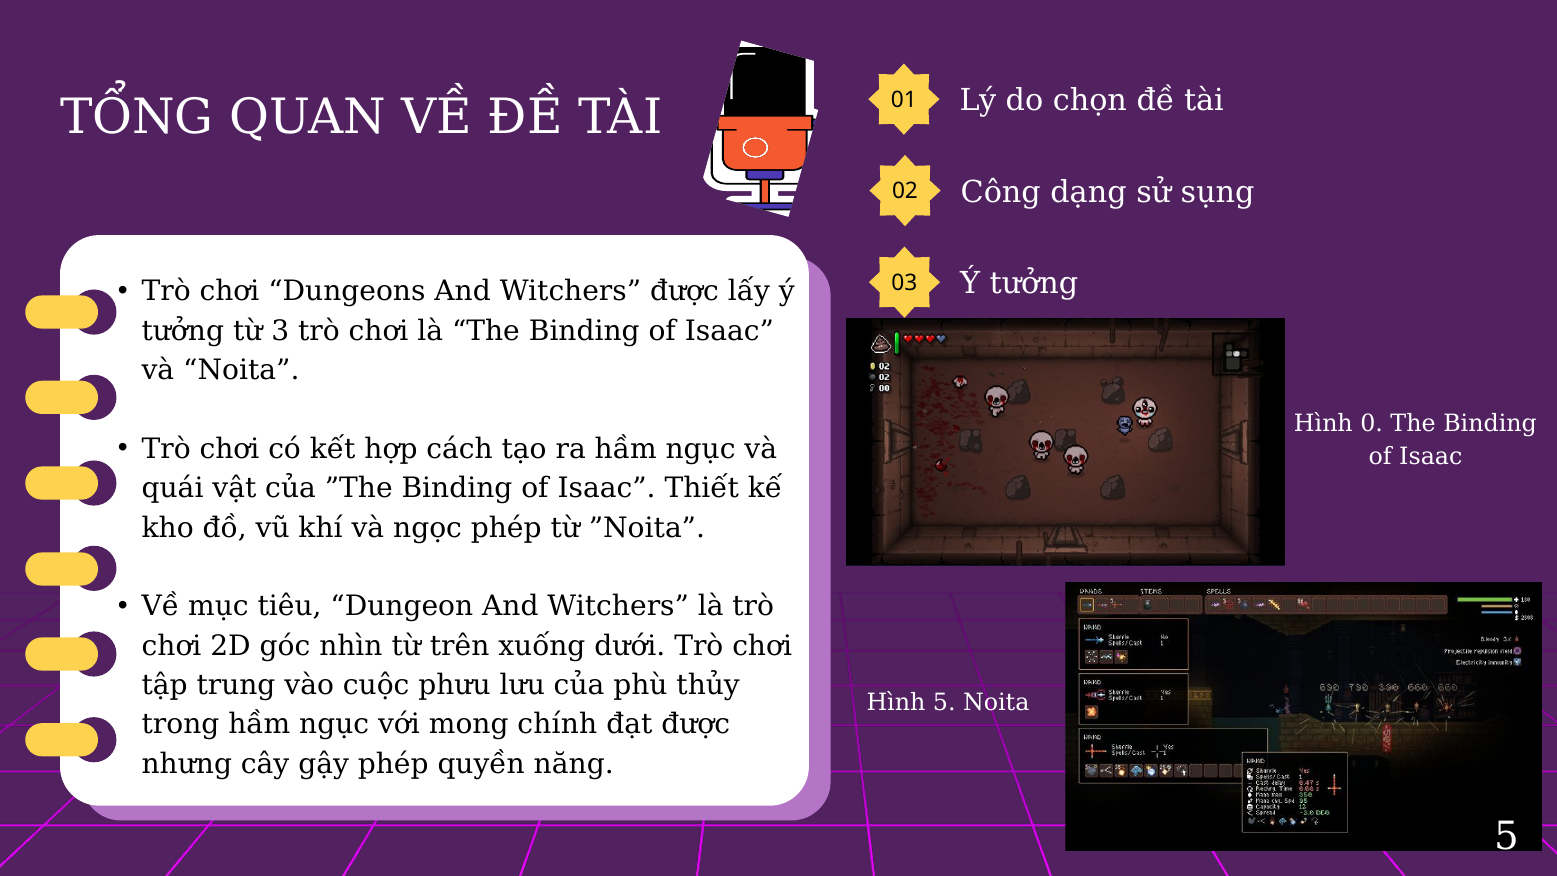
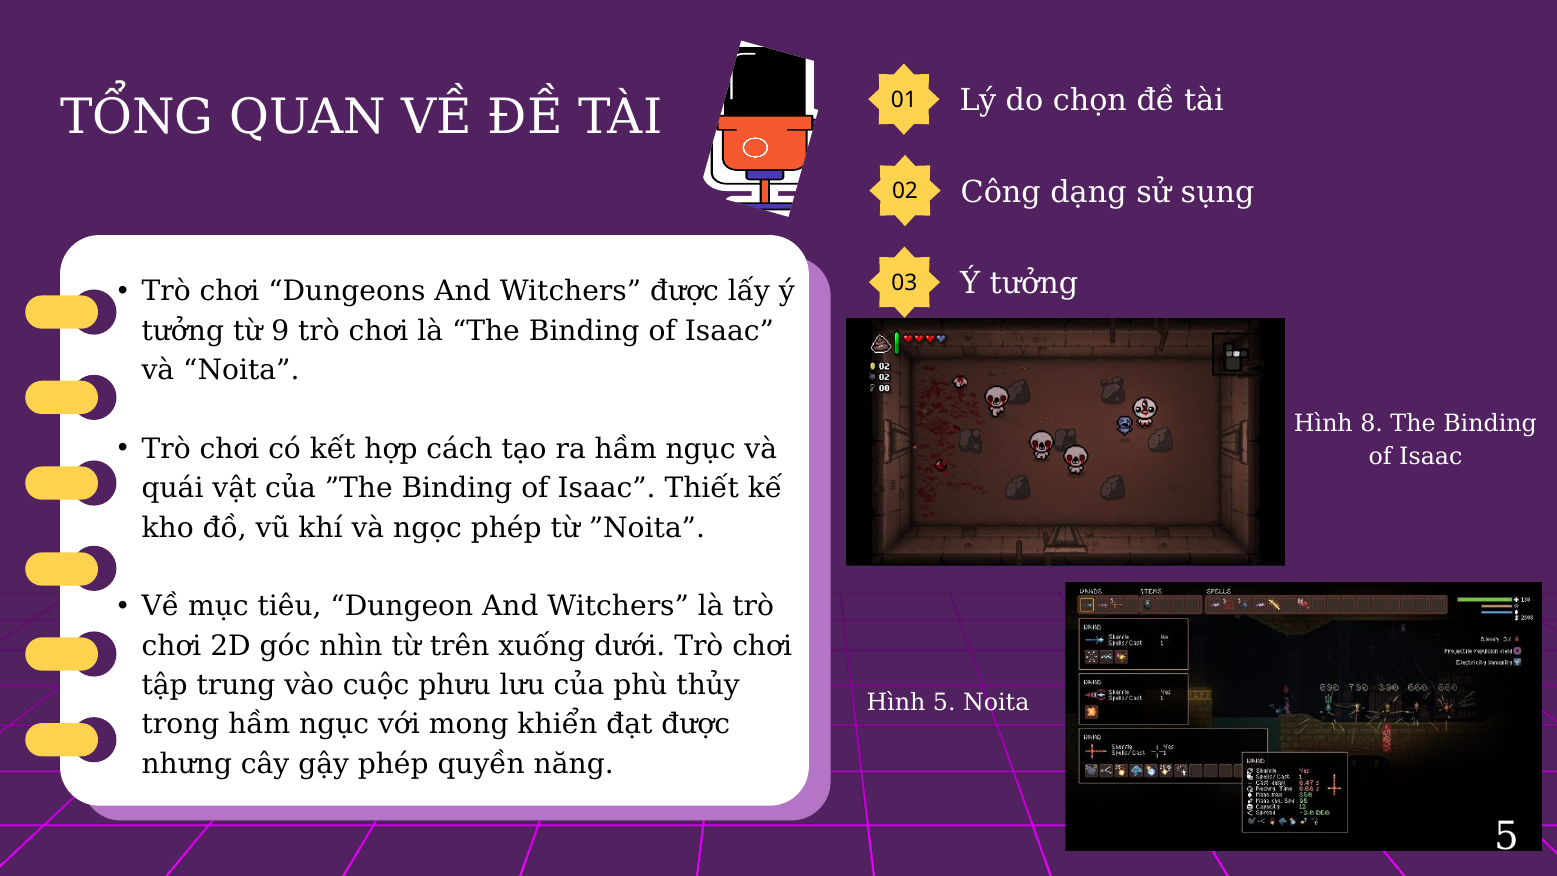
3: 3 -> 9
0: 0 -> 8
chính: chính -> khiển
